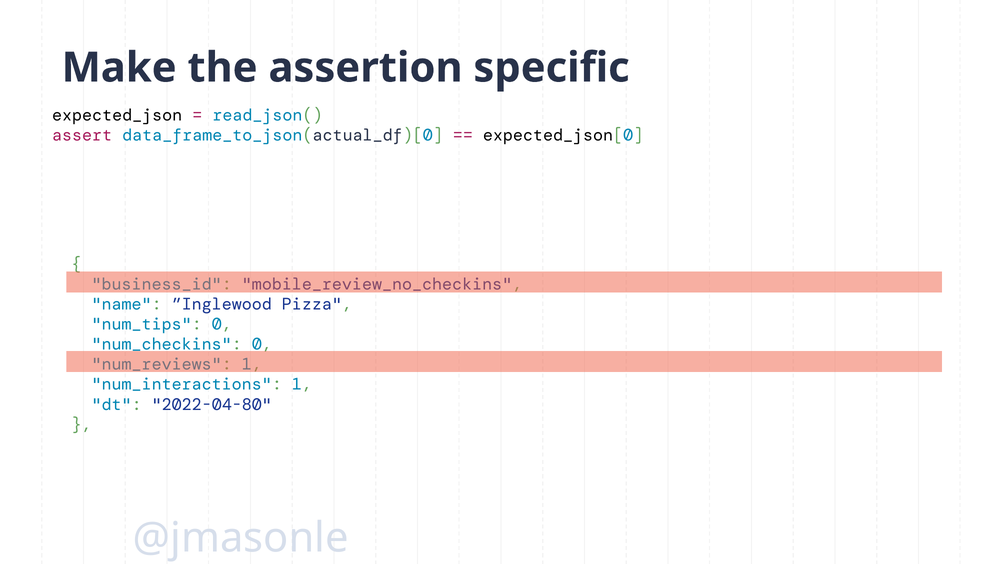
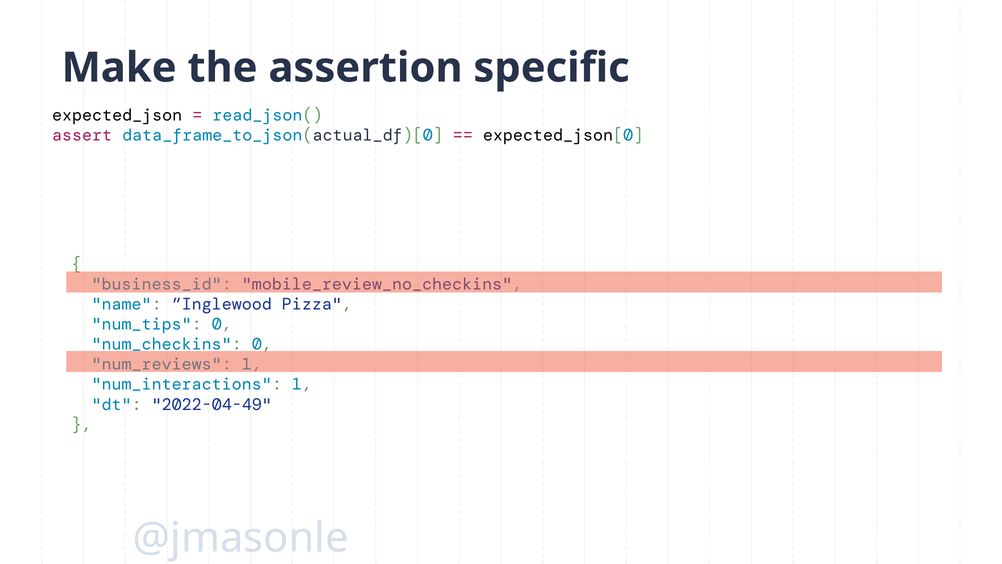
2022-04-80: 2022-04-80 -> 2022-04-49
